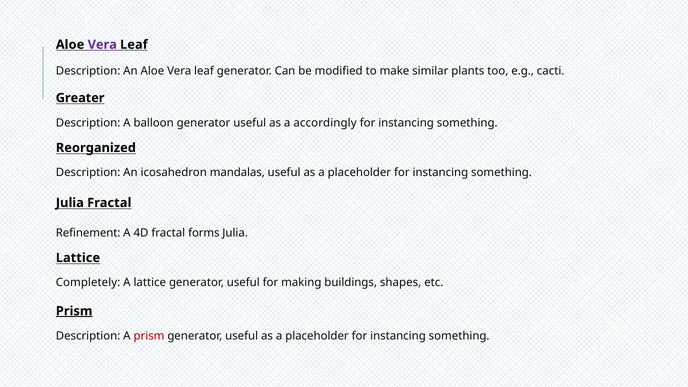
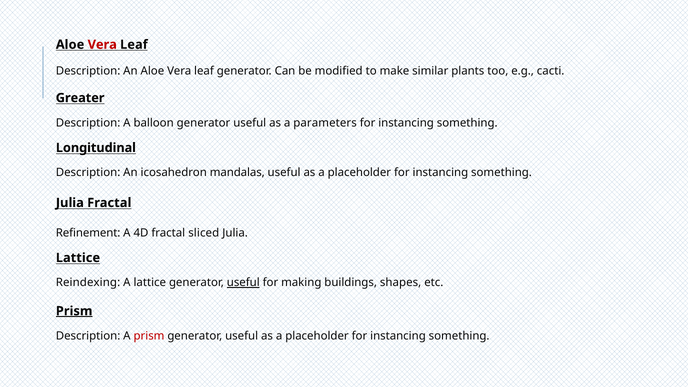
Vera at (102, 45) colour: purple -> red
accordingly: accordingly -> parameters
Reorganized: Reorganized -> Longitudinal
forms: forms -> sliced
Completely: Completely -> Reindexing
useful at (243, 283) underline: none -> present
